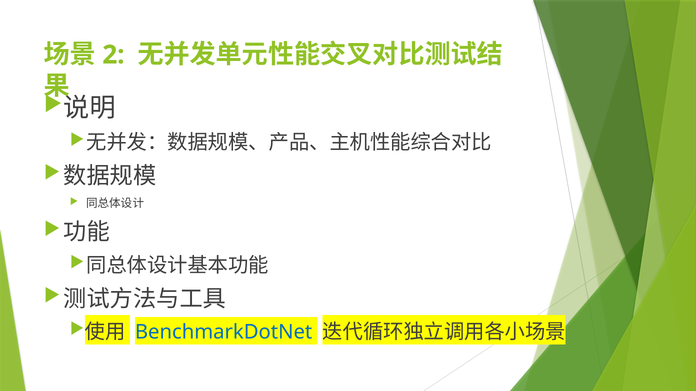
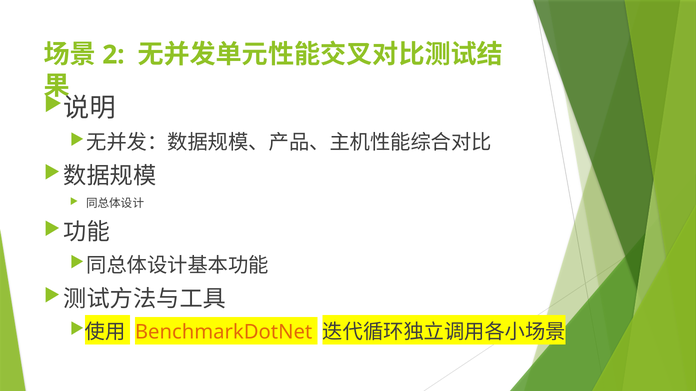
BenchmarkDotNet colour: blue -> orange
